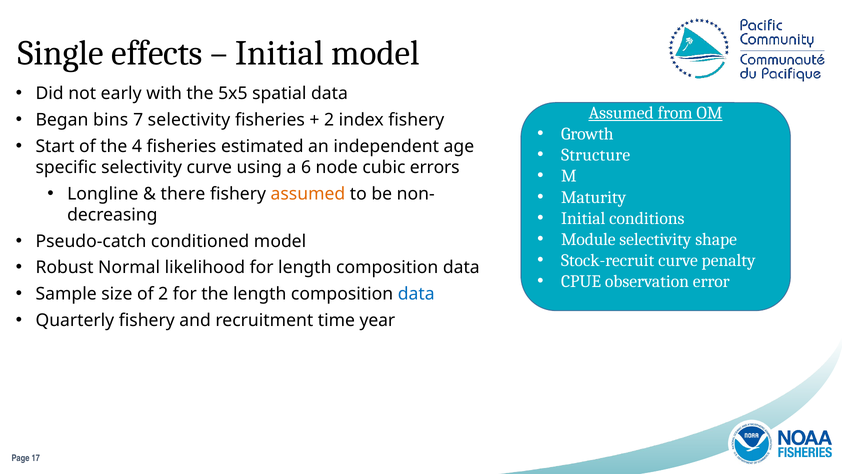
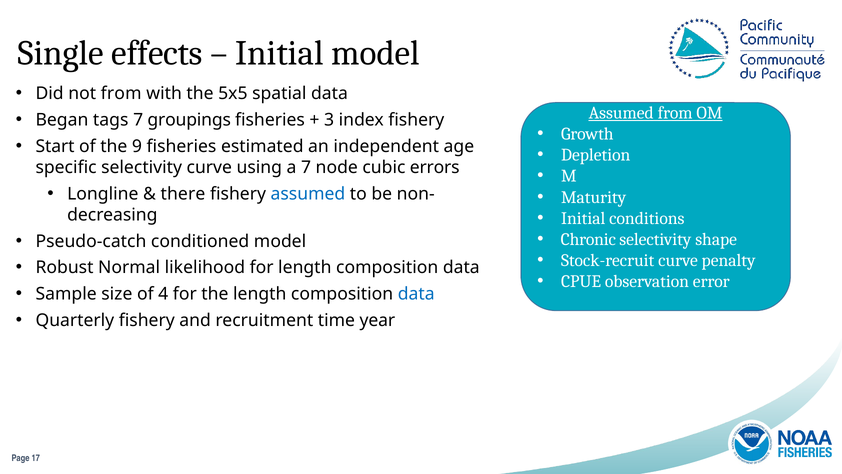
not early: early -> from
bins: bins -> tags
7 selectivity: selectivity -> groupings
2 at (329, 120): 2 -> 3
4: 4 -> 9
Structure: Structure -> Depletion
a 6: 6 -> 7
assumed at (308, 194) colour: orange -> blue
Module: Module -> Chronic
of 2: 2 -> 4
